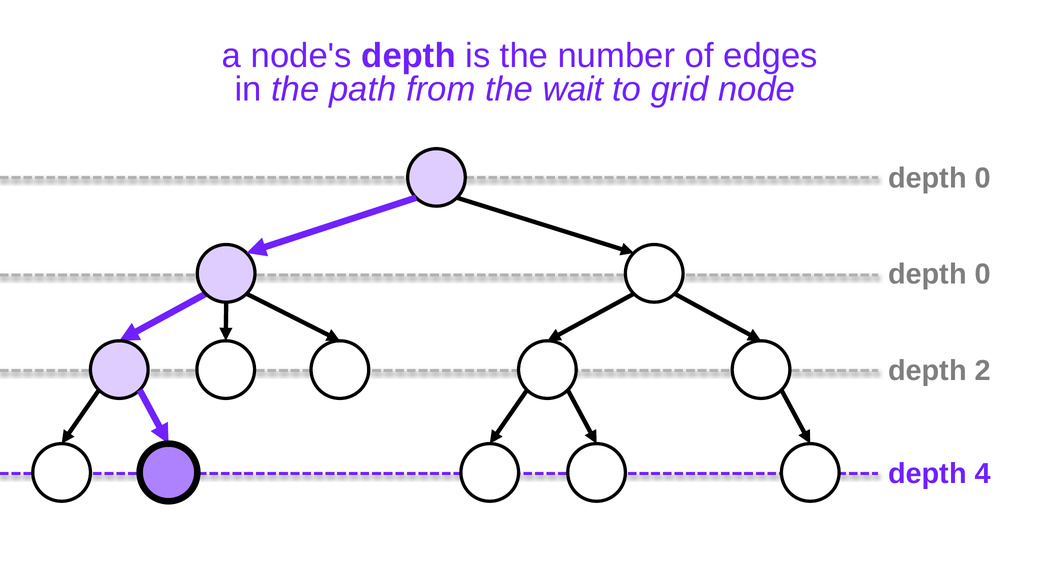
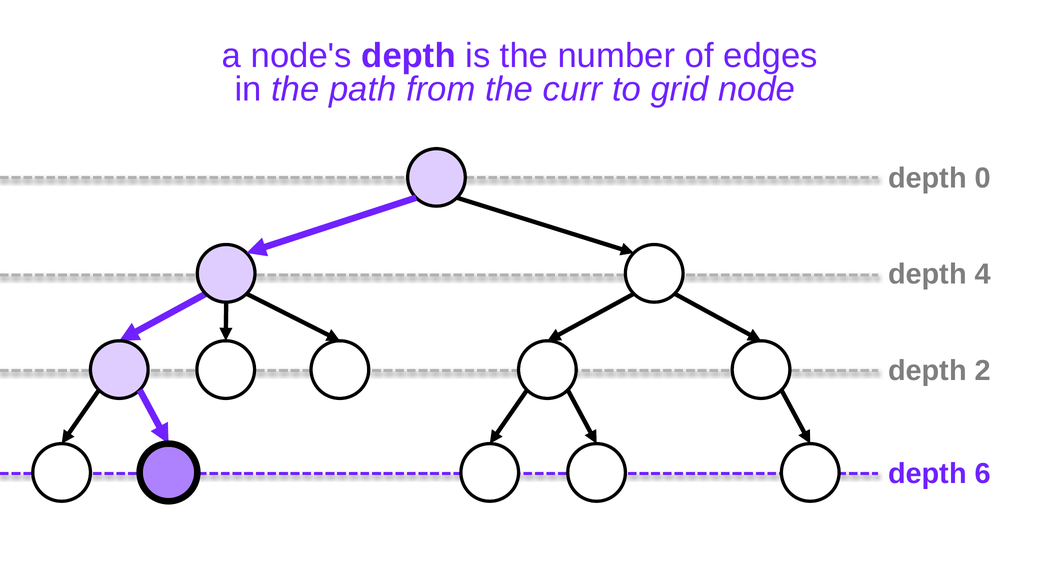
wait: wait -> curr
0 at (983, 274): 0 -> 4
depth 4: 4 -> 6
